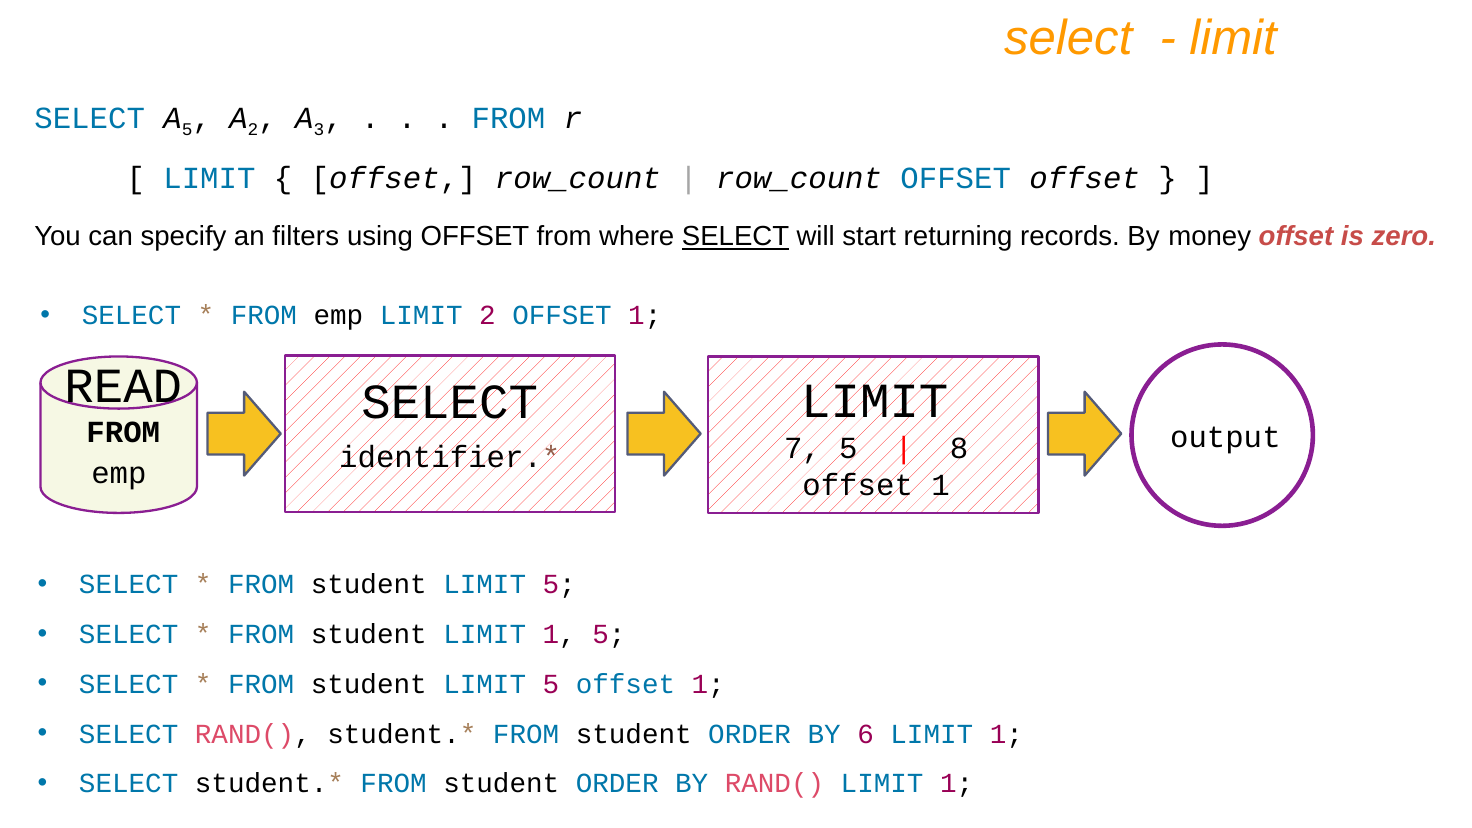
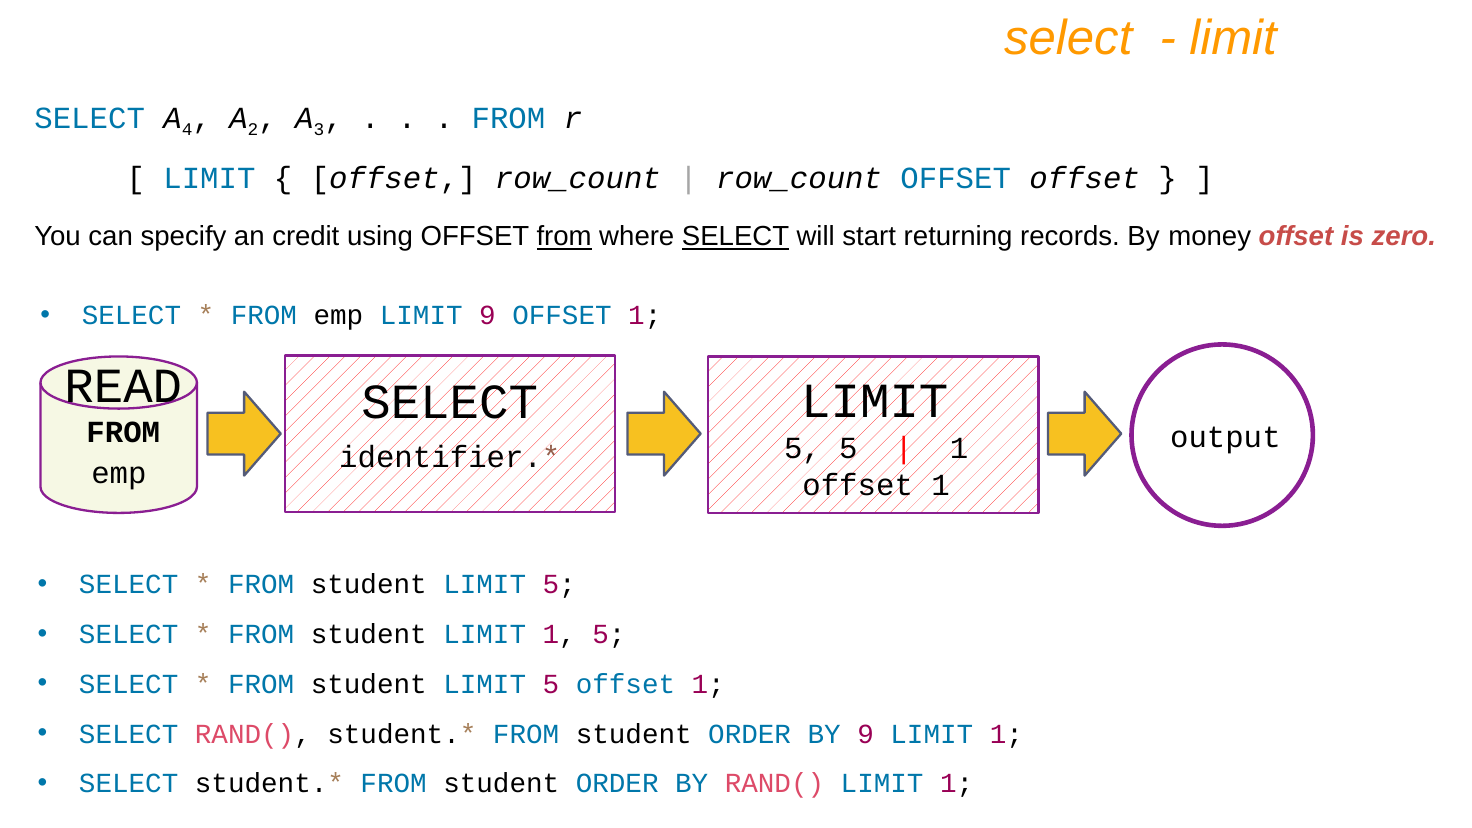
5 at (187, 130): 5 -> 4
filters: filters -> credit
from at (564, 237) underline: none -> present
LIMIT 2: 2 -> 9
7 at (802, 449): 7 -> 5
8 at (959, 449): 8 -> 1
BY 6: 6 -> 9
